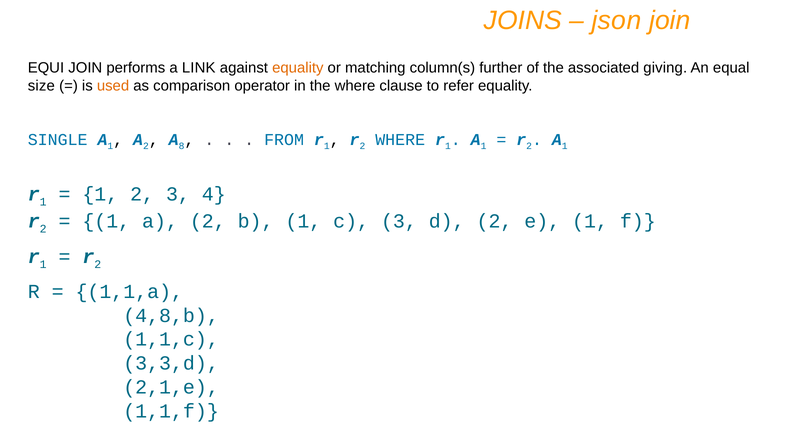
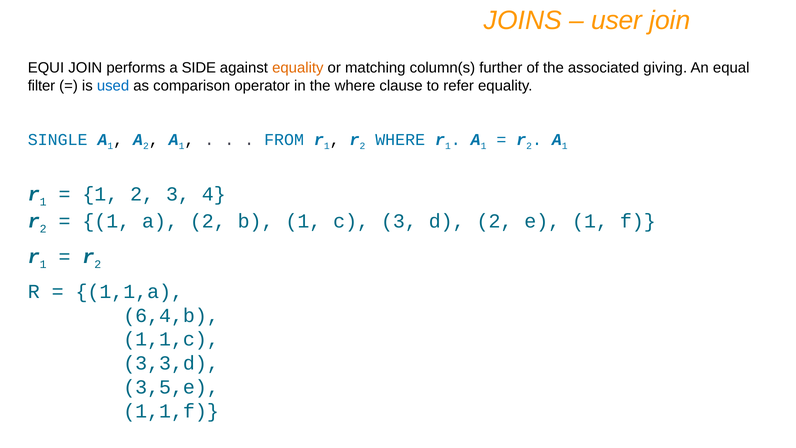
json: json -> user
LINK: LINK -> SIDE
size: size -> filter
used colour: orange -> blue
8 at (182, 146): 8 -> 1
4,8,b: 4,8,b -> 6,4,b
2,1,e: 2,1,e -> 3,5,e
